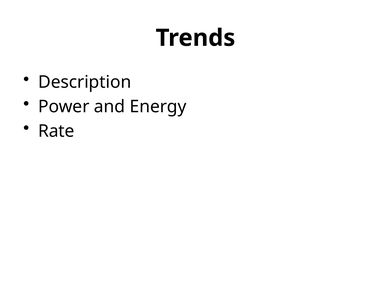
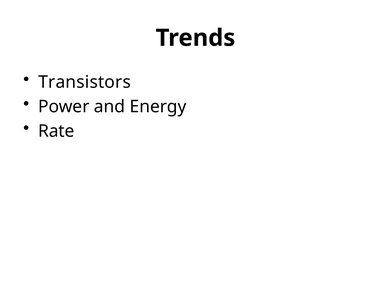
Description: Description -> Transistors
